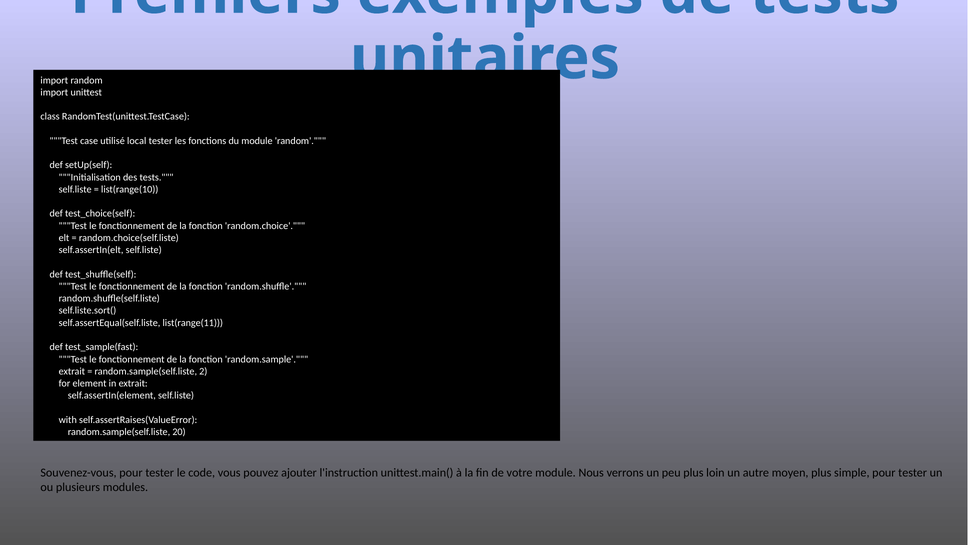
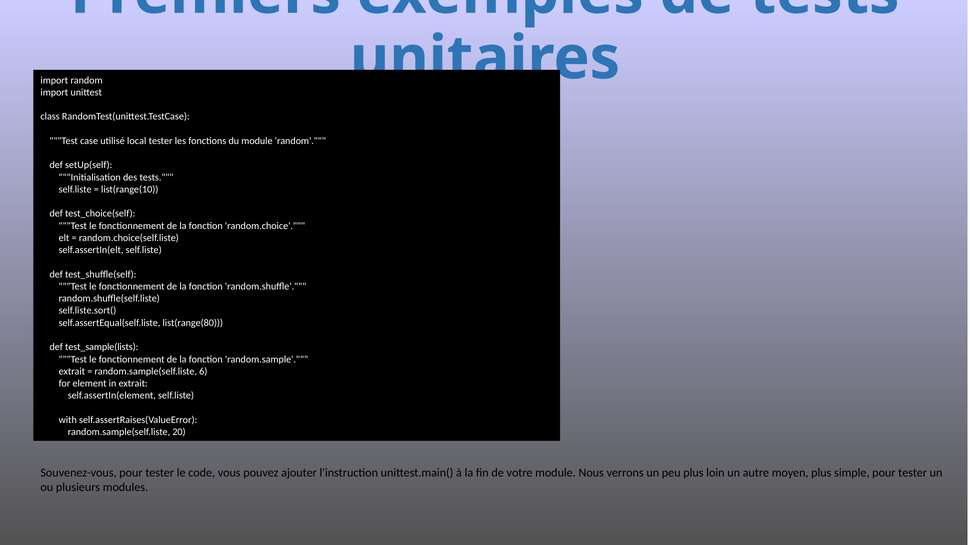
list(range(11: list(range(11 -> list(range(80
test_sample(fast: test_sample(fast -> test_sample(lists
2: 2 -> 6
